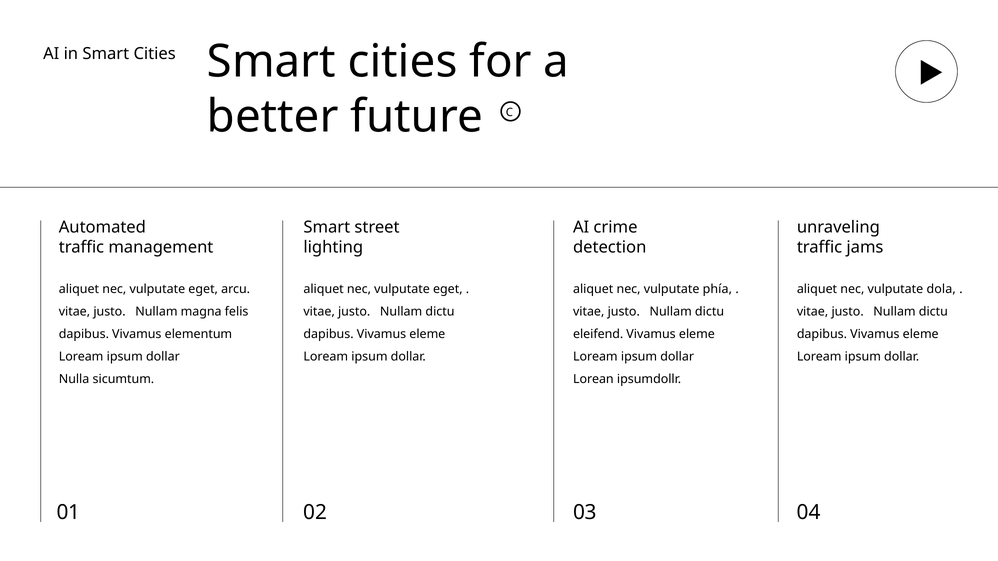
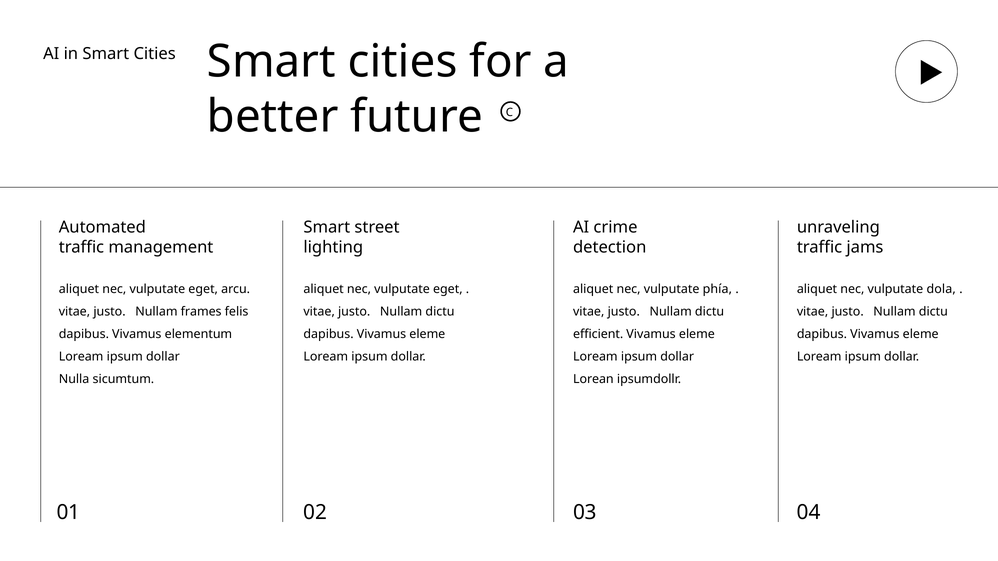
magna: magna -> frames
eleifend: eleifend -> efficient
